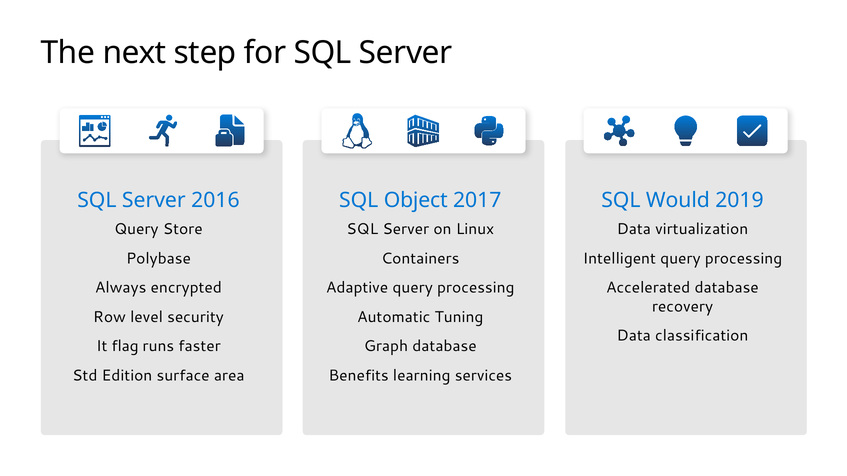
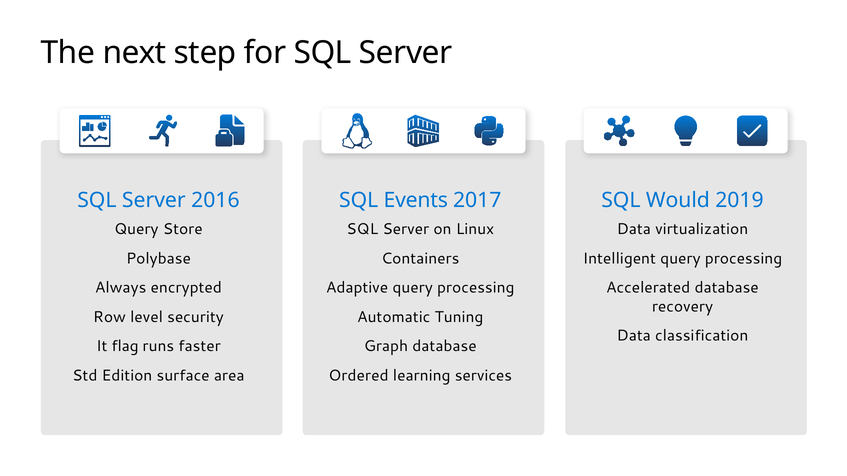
Object: Object -> Events
Benefits: Benefits -> Ordered
